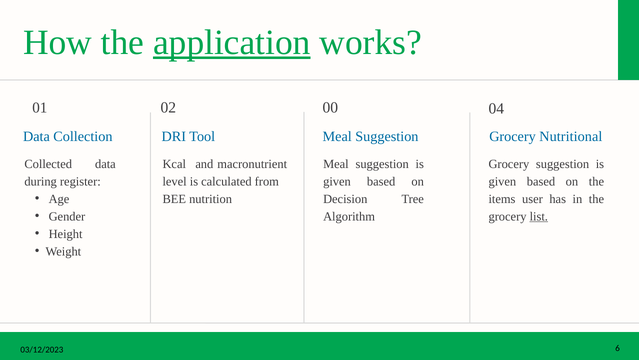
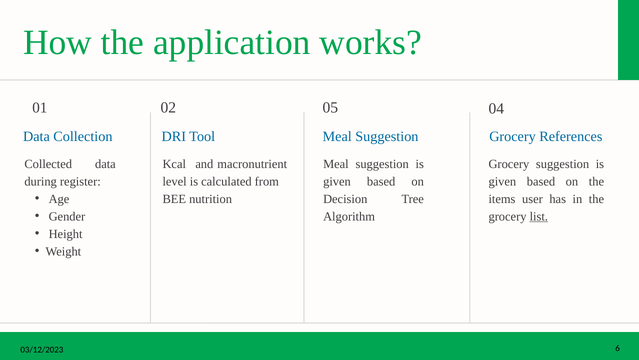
application underline: present -> none
00: 00 -> 05
Nutritional: Nutritional -> References
